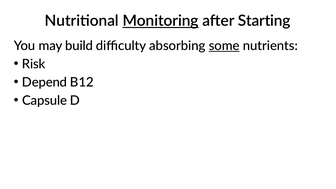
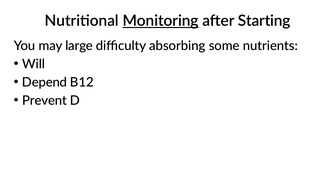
build: build -> large
some underline: present -> none
Risk: Risk -> Will
Capsule: Capsule -> Prevent
